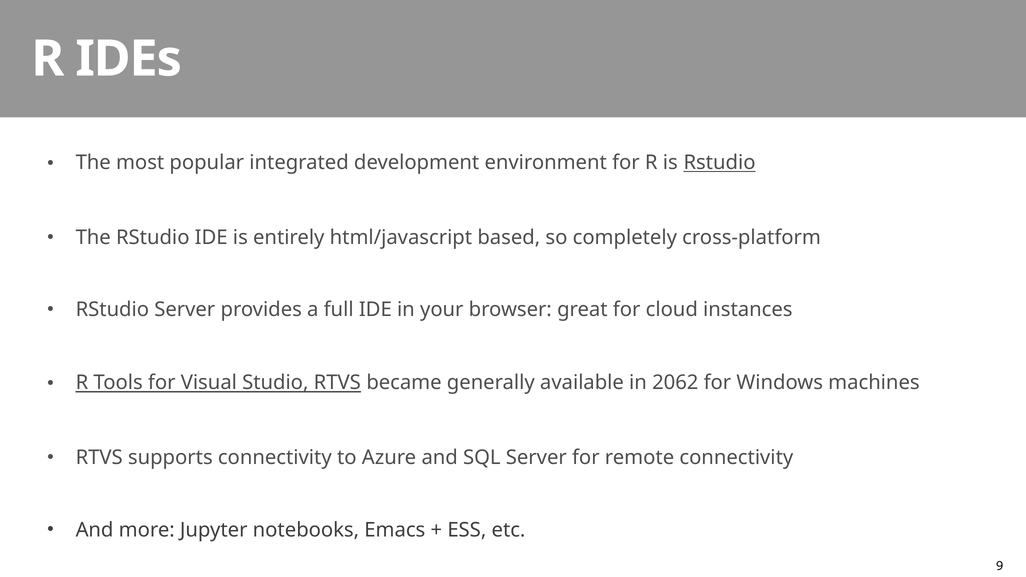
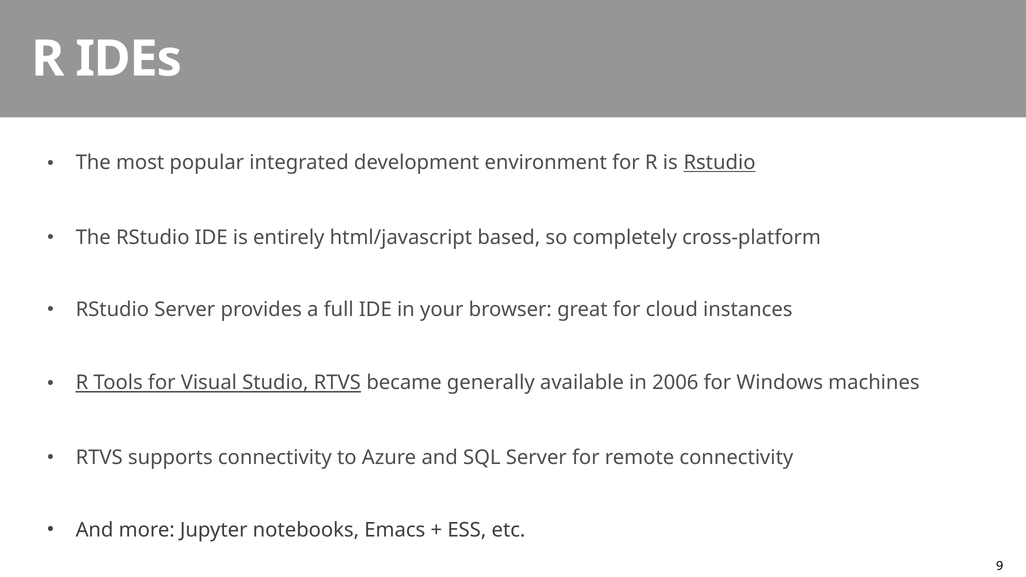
2062: 2062 -> 2006
